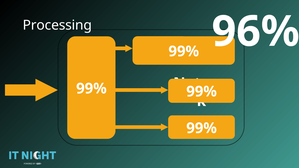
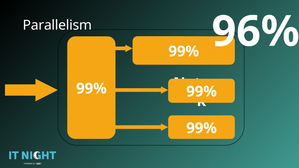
Processing: Processing -> Parallelism
